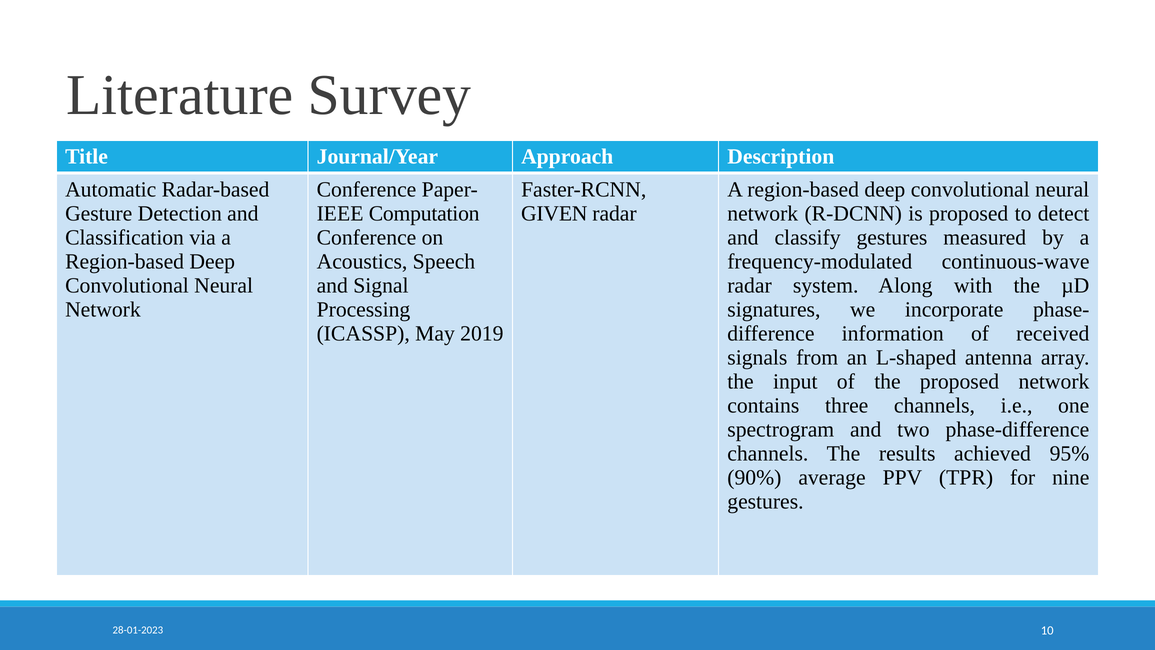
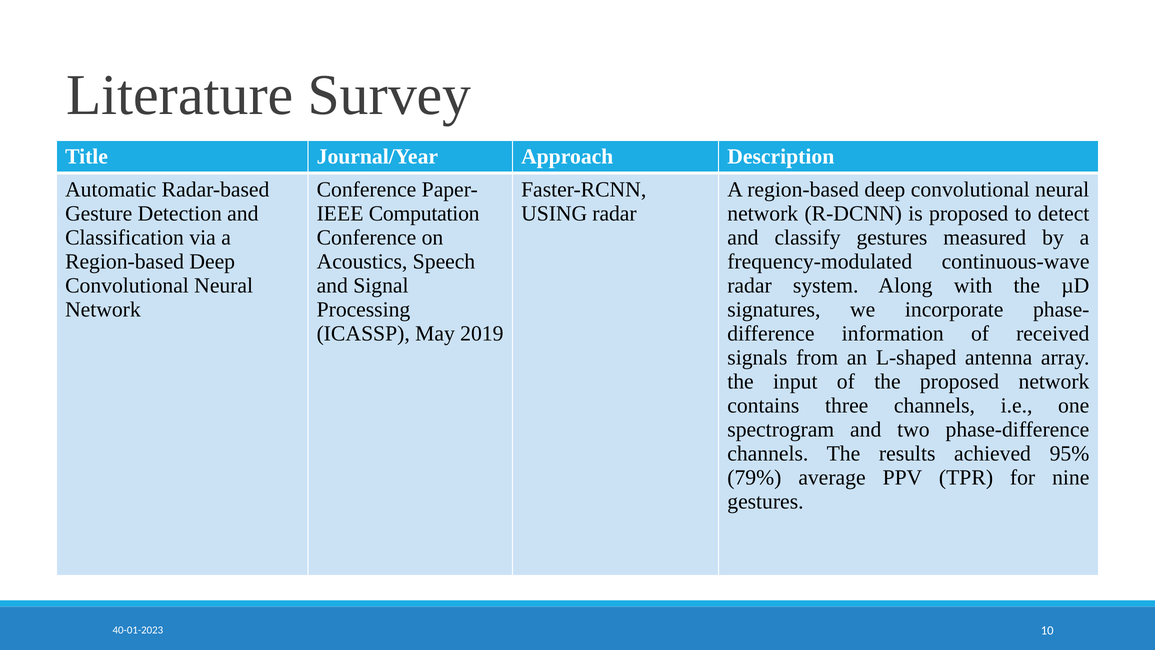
GIVEN: GIVEN -> USING
90%: 90% -> 79%
28-01-2023: 28-01-2023 -> 40-01-2023
